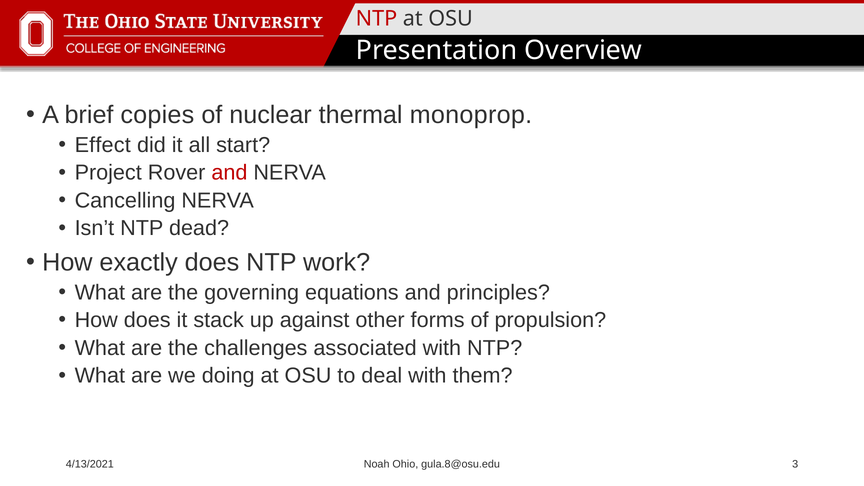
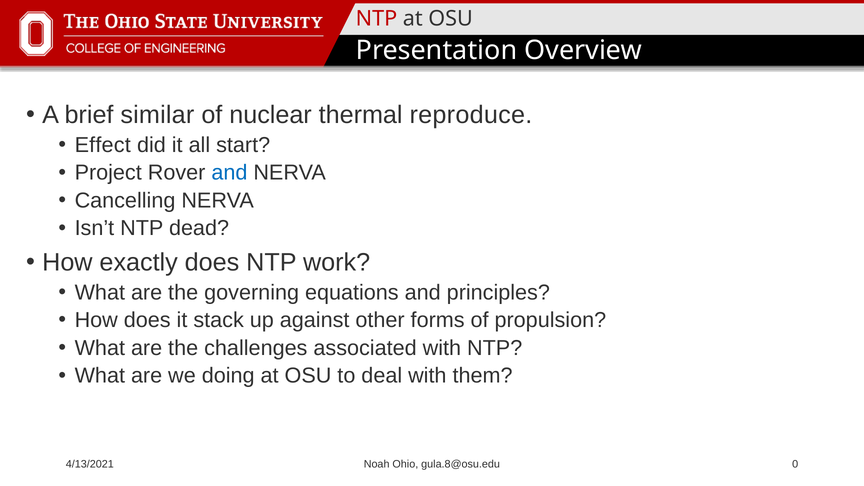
copies: copies -> similar
monoprop: monoprop -> reproduce
and at (229, 173) colour: red -> blue
3: 3 -> 0
